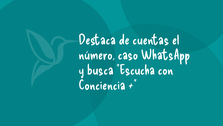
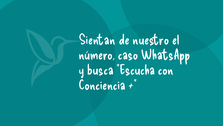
Destaca: Destaca -> Sientan
cuentas: cuentas -> nuestro
